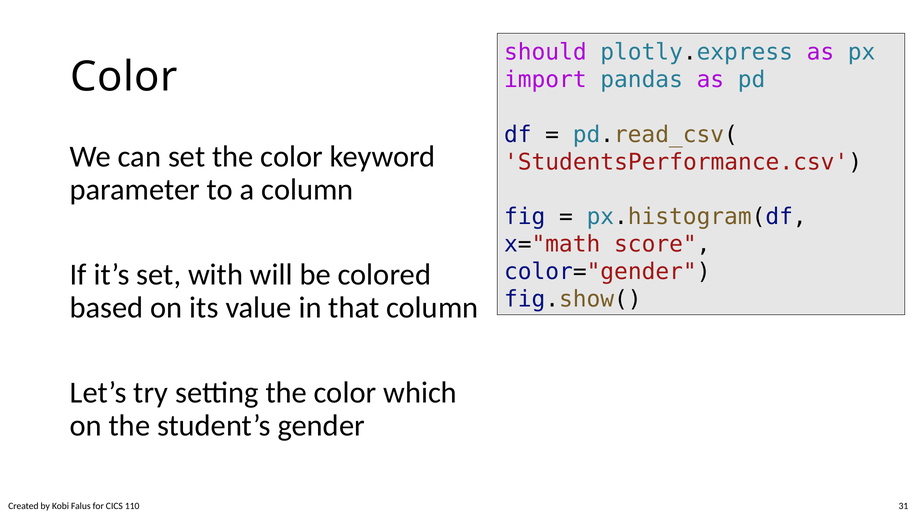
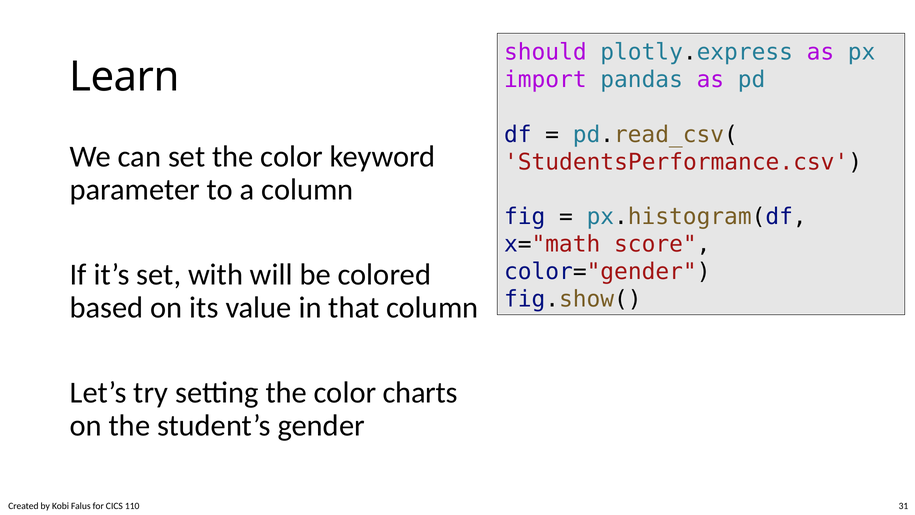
Color at (124, 77): Color -> Learn
which: which -> charts
